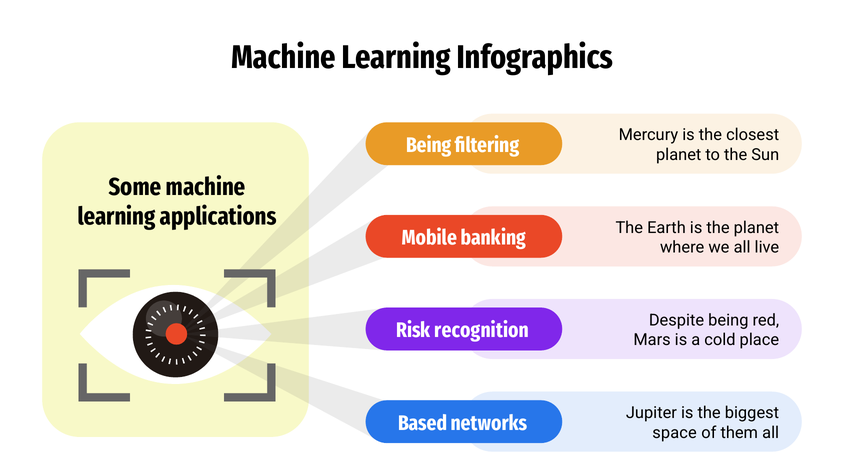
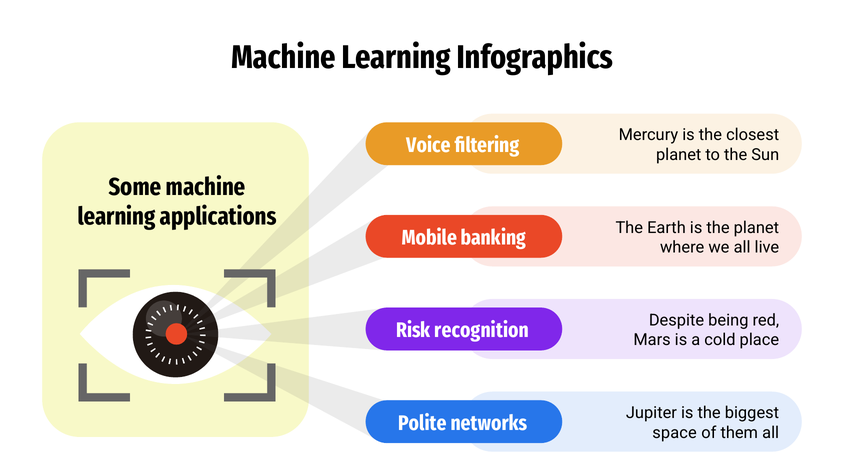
Being at (429, 145): Being -> Voice
Based: Based -> Polite
